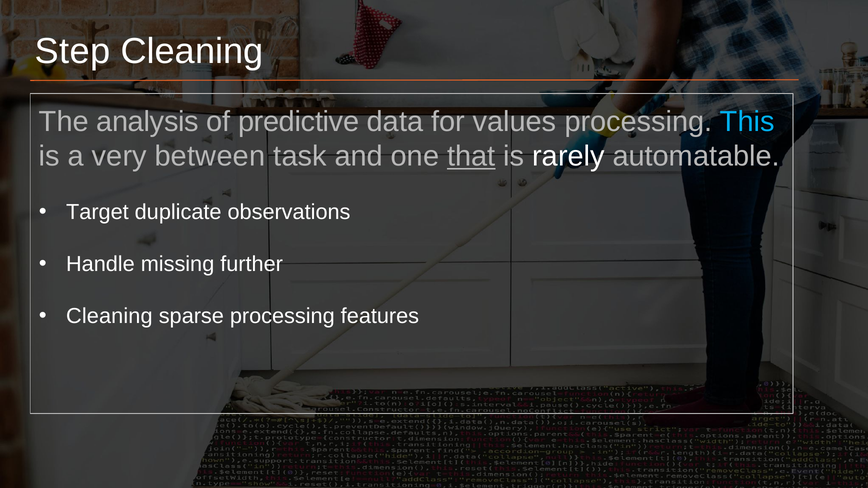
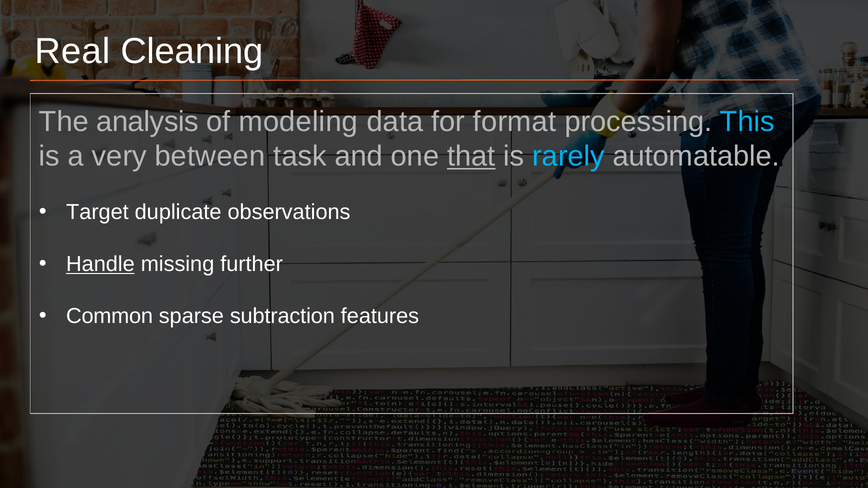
Step: Step -> Real
predictive: predictive -> modeling
values: values -> format
rarely colour: white -> light blue
Handle underline: none -> present
Cleaning at (109, 316): Cleaning -> Common
sparse processing: processing -> subtraction
